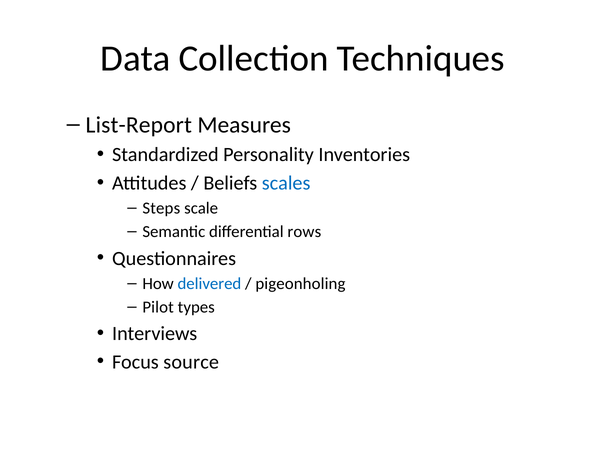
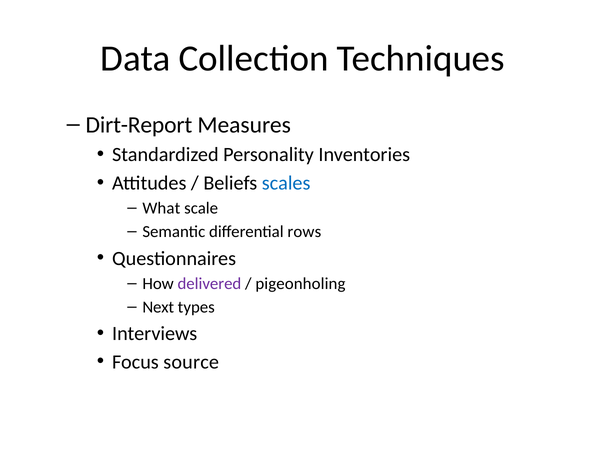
List-Report: List-Report -> Dirt-Report
Steps: Steps -> What
delivered colour: blue -> purple
Pilot: Pilot -> Next
